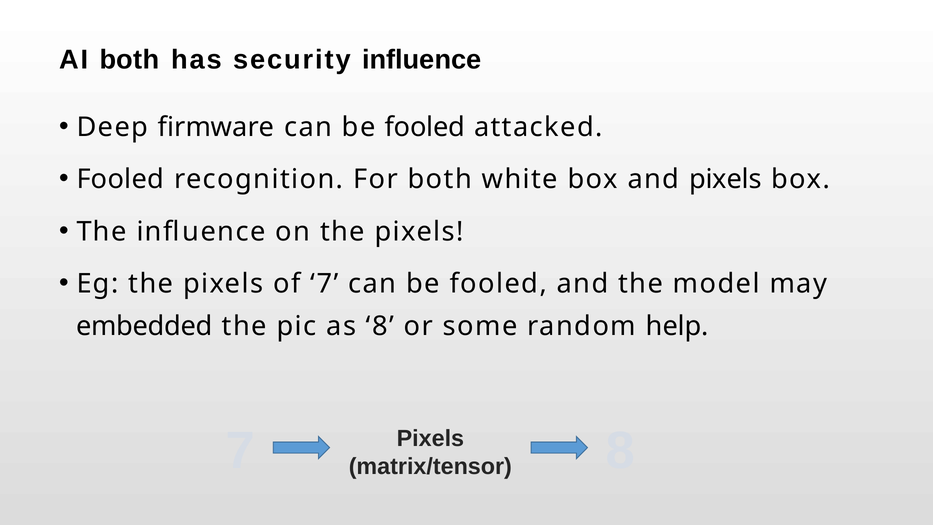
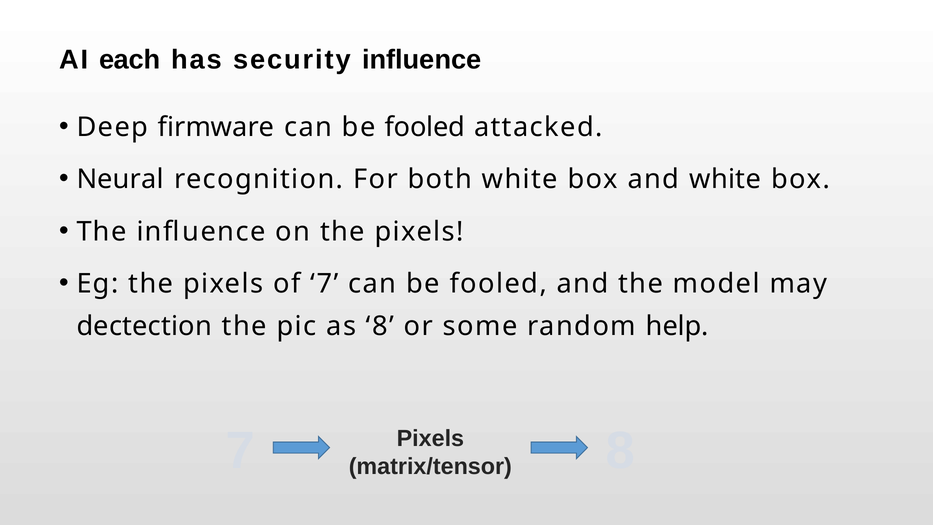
AI both: both -> each
Fooled at (120, 179): Fooled -> Neural
and pixels: pixels -> white
embedded: embedded -> dectection
